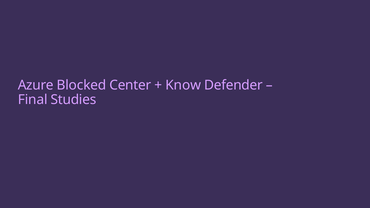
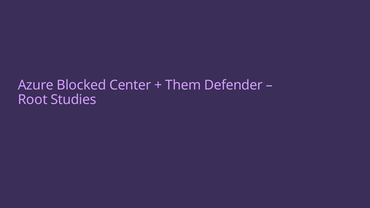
Know: Know -> Them
Final: Final -> Root
